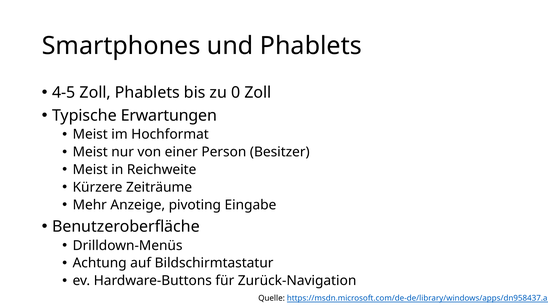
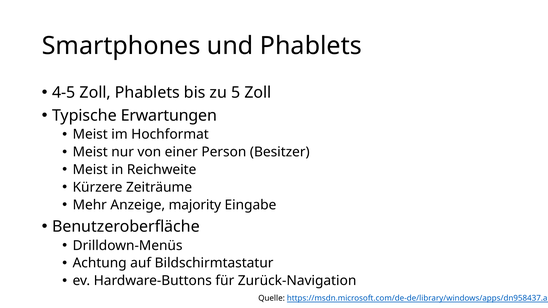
0: 0 -> 5
pivoting: pivoting -> majority
